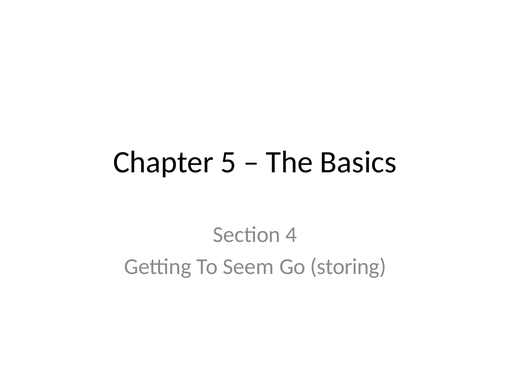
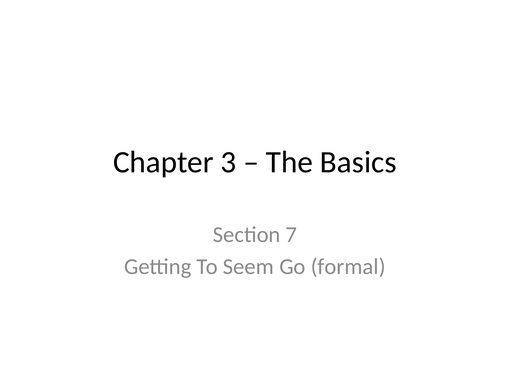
5: 5 -> 3
4: 4 -> 7
storing: storing -> formal
